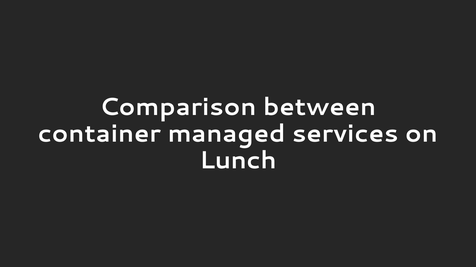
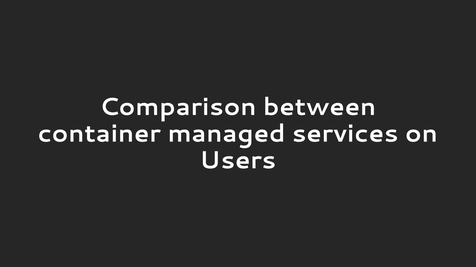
Lunch: Lunch -> Users
